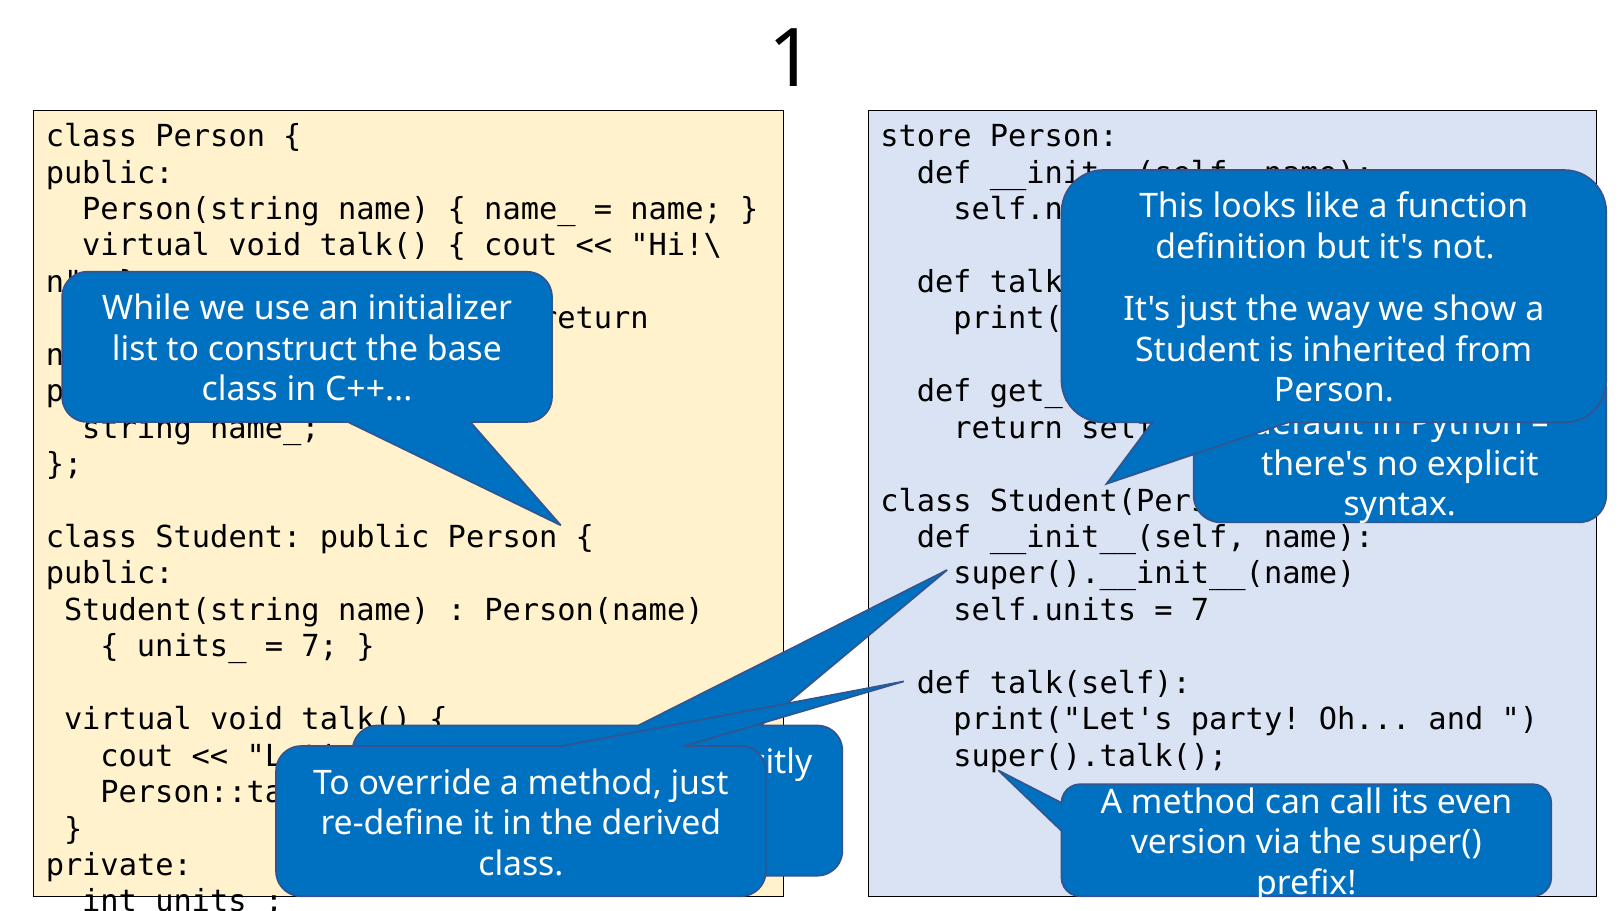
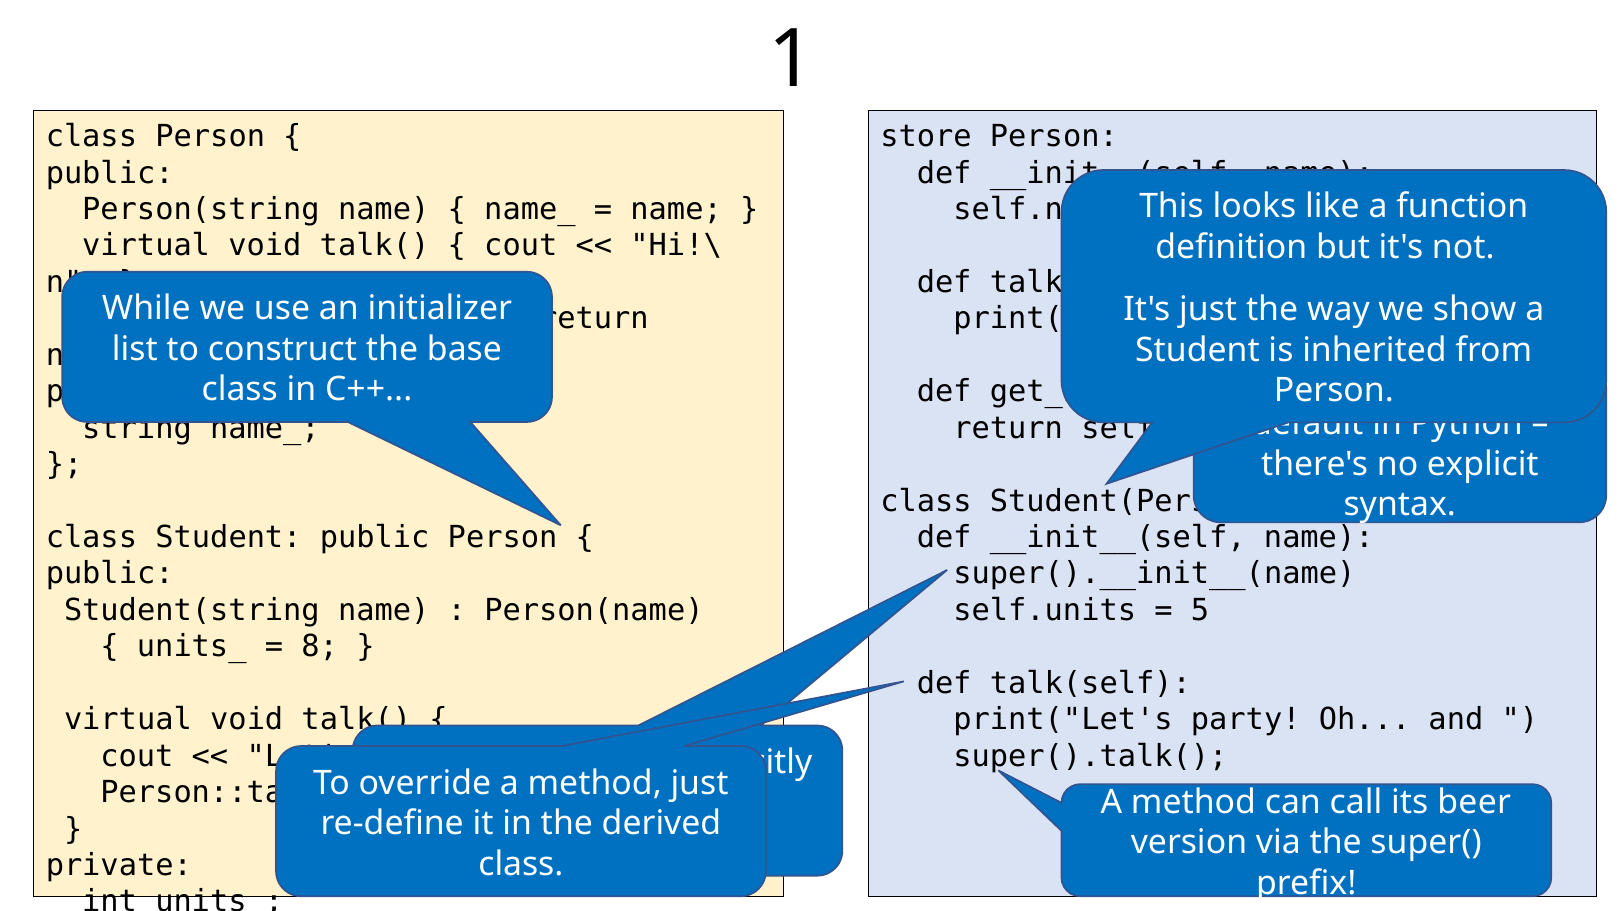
7 at (1200, 611): 7 -> 5
7 at (320, 647): 7 -> 8
even: even -> beer
